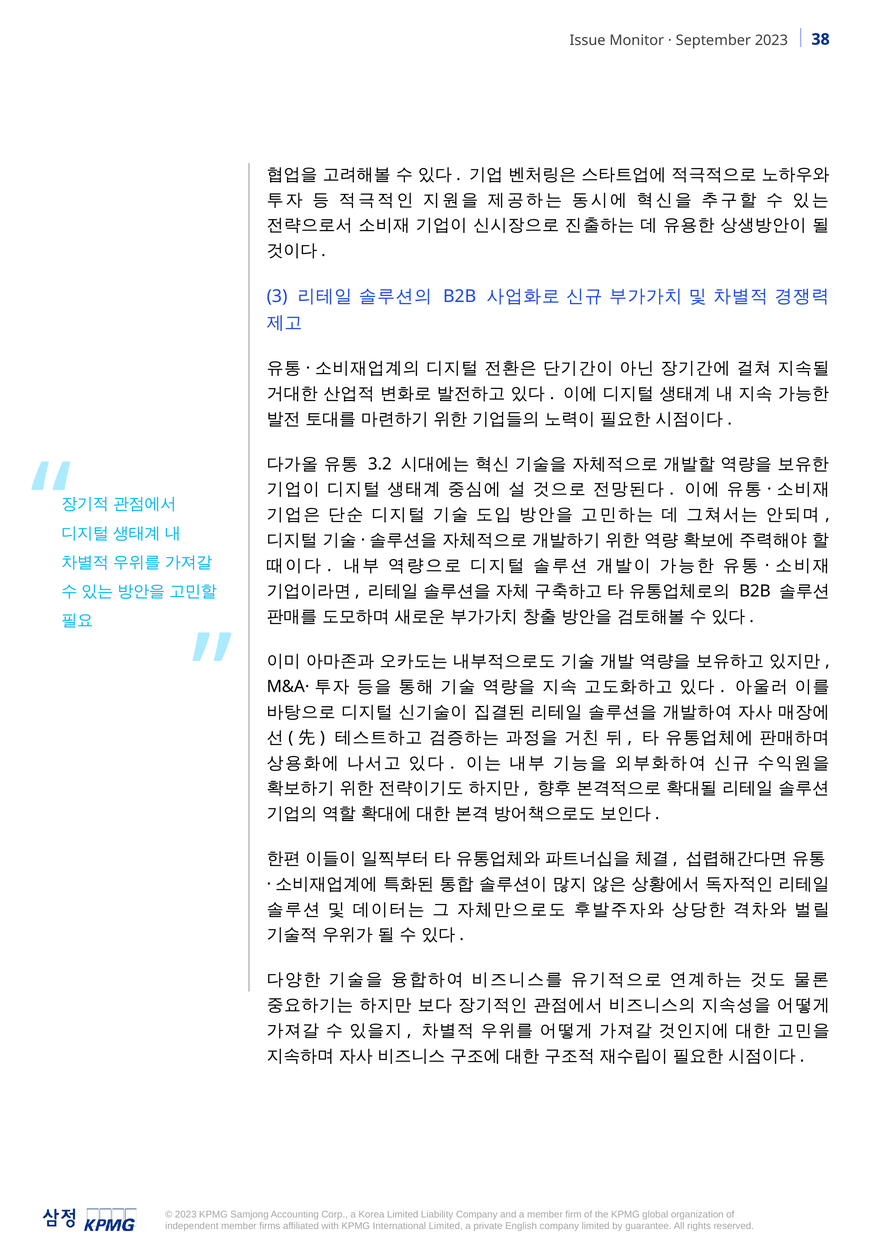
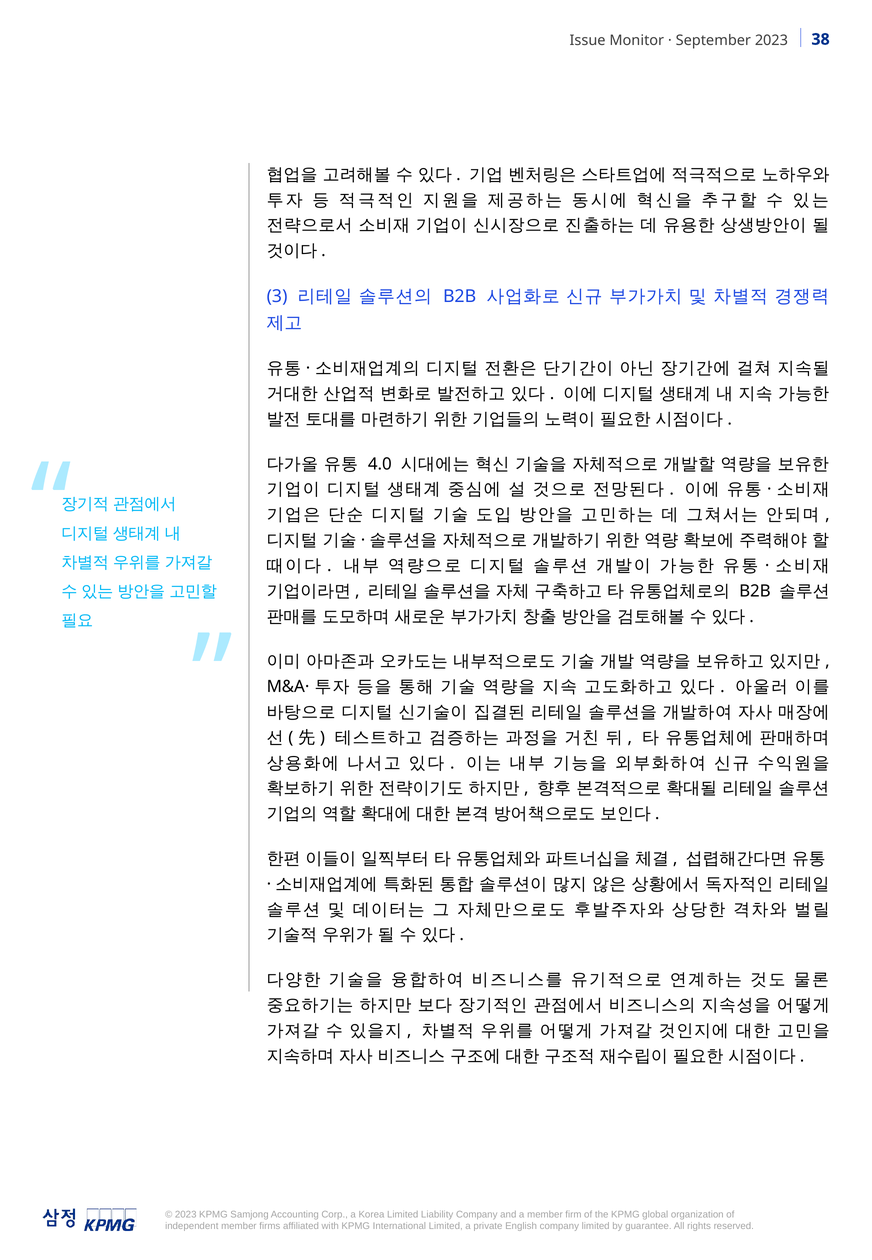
3.2: 3.2 -> 4.0
